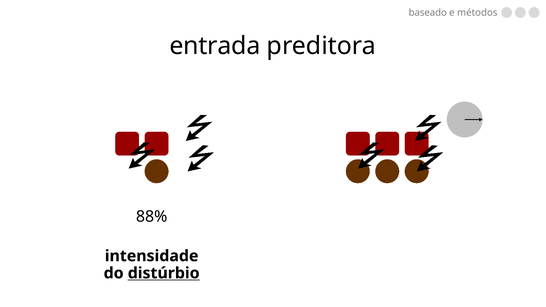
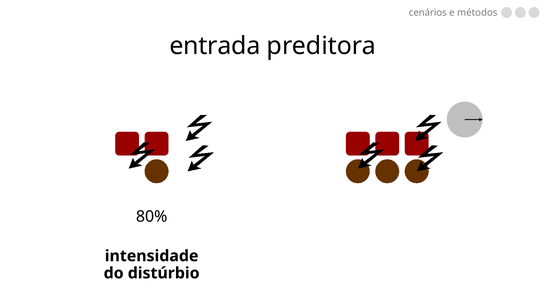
baseado: baseado -> cenários
88%: 88% -> 80%
distúrbio underline: present -> none
